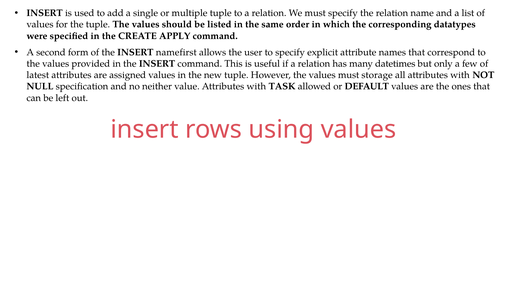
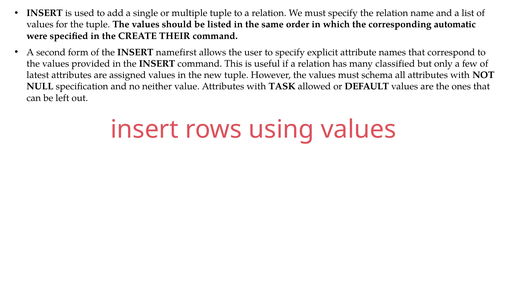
datatypes: datatypes -> automatic
APPLY: APPLY -> THEIR
datetimes: datetimes -> classified
storage: storage -> schema
